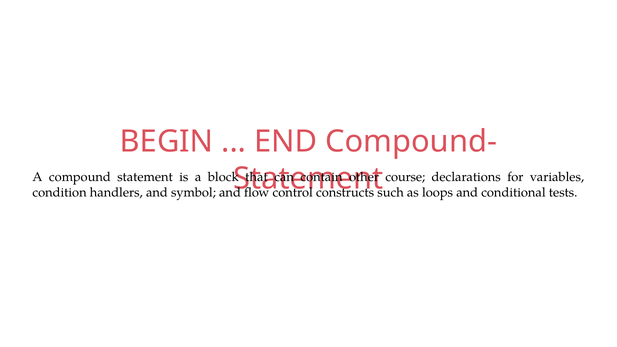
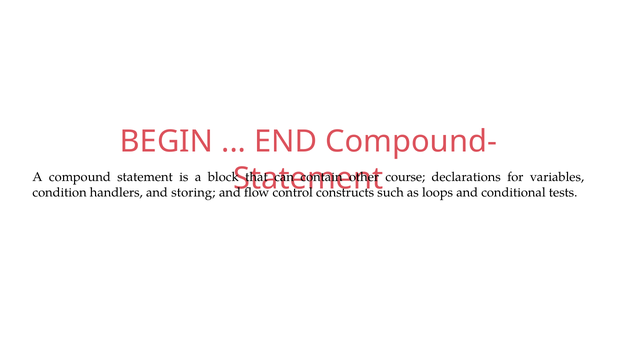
symbol: symbol -> storing
